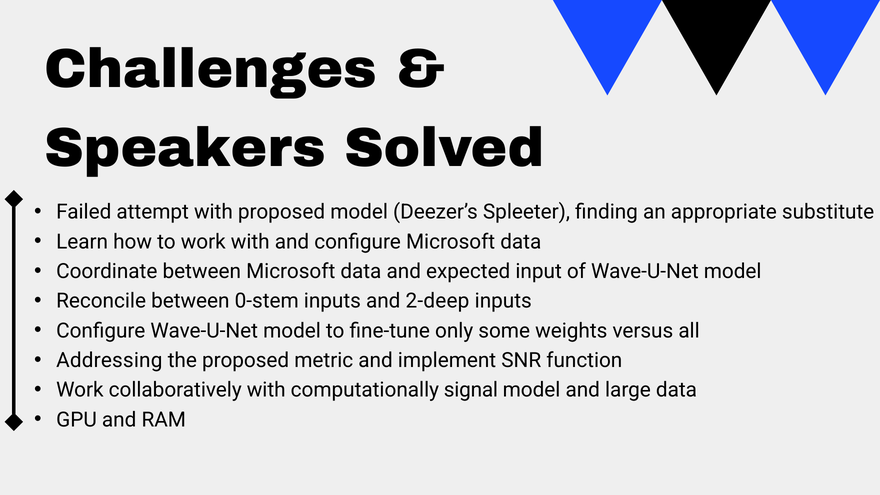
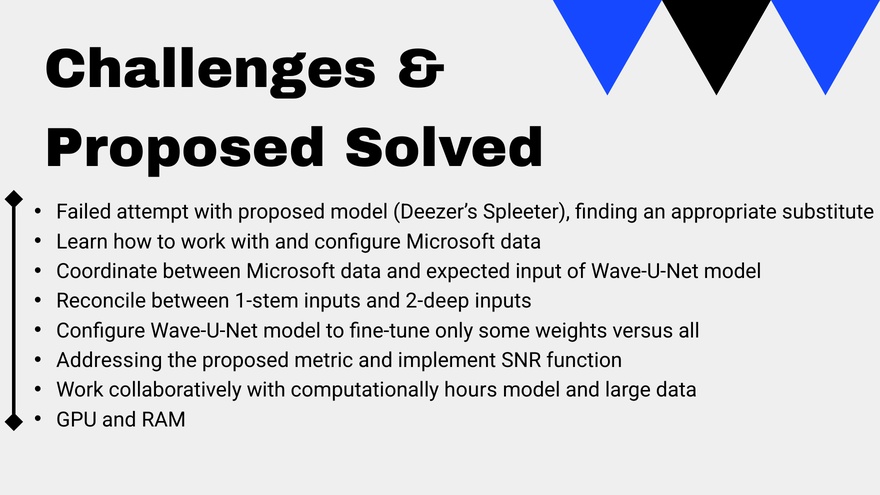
Speakers at (185, 148): Speakers -> Proposed
0-stem: 0-stem -> 1-stem
signal: signal -> hours
